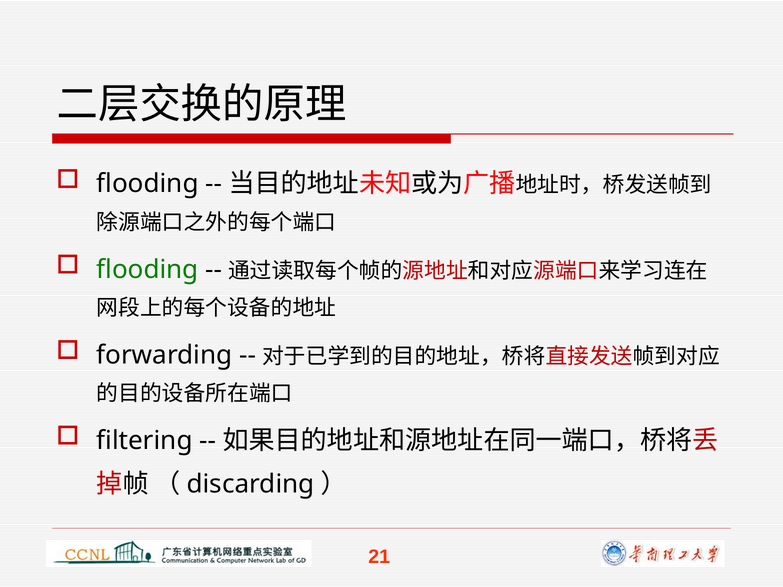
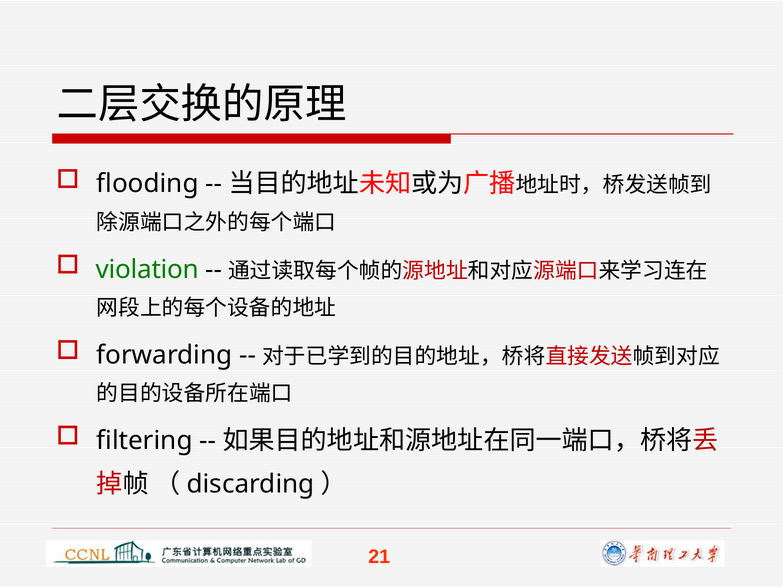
flooding at (147, 270): flooding -> violation
